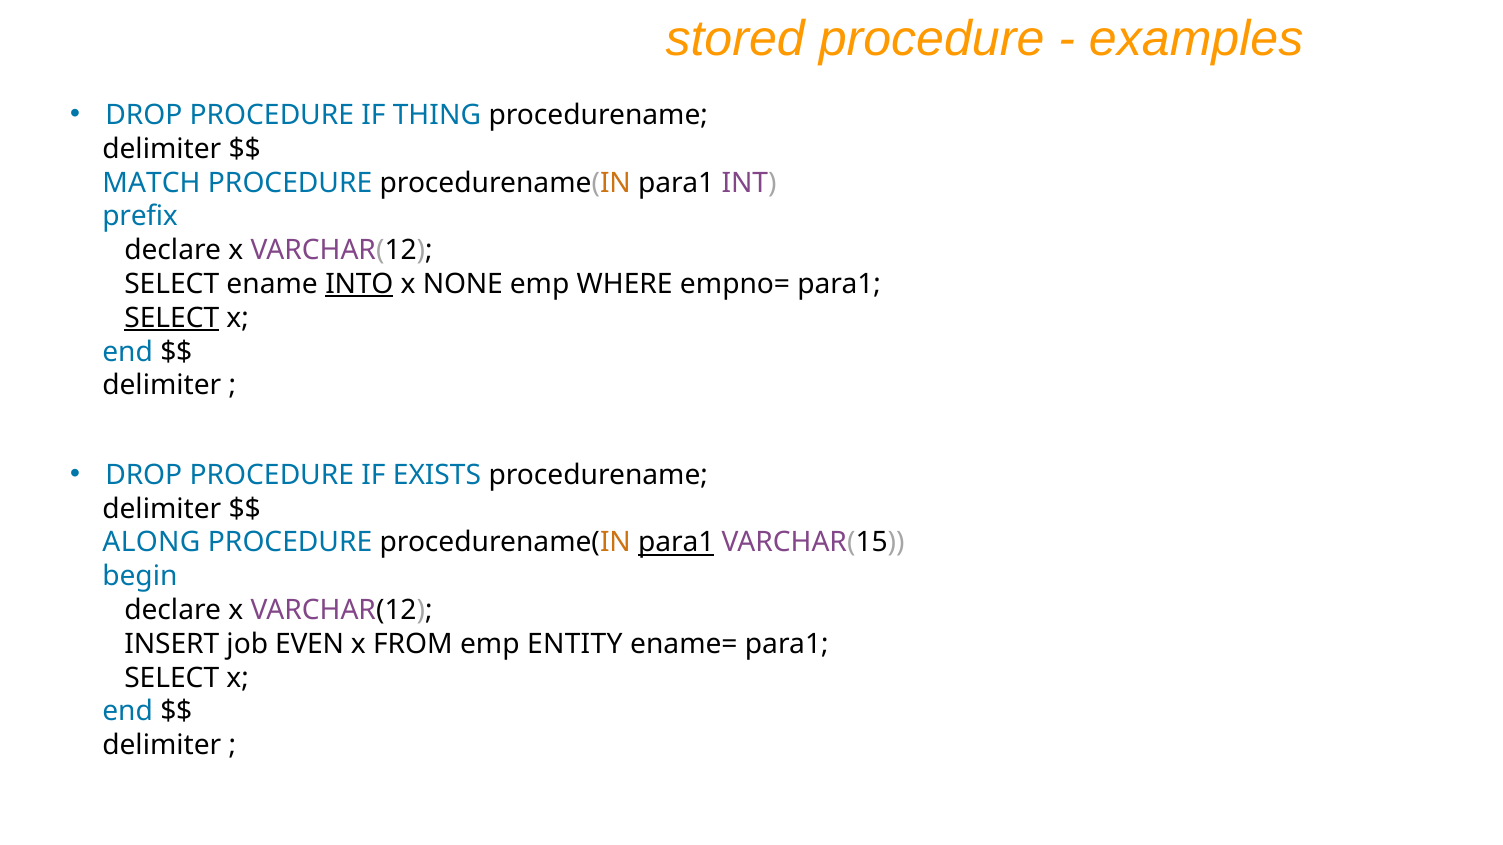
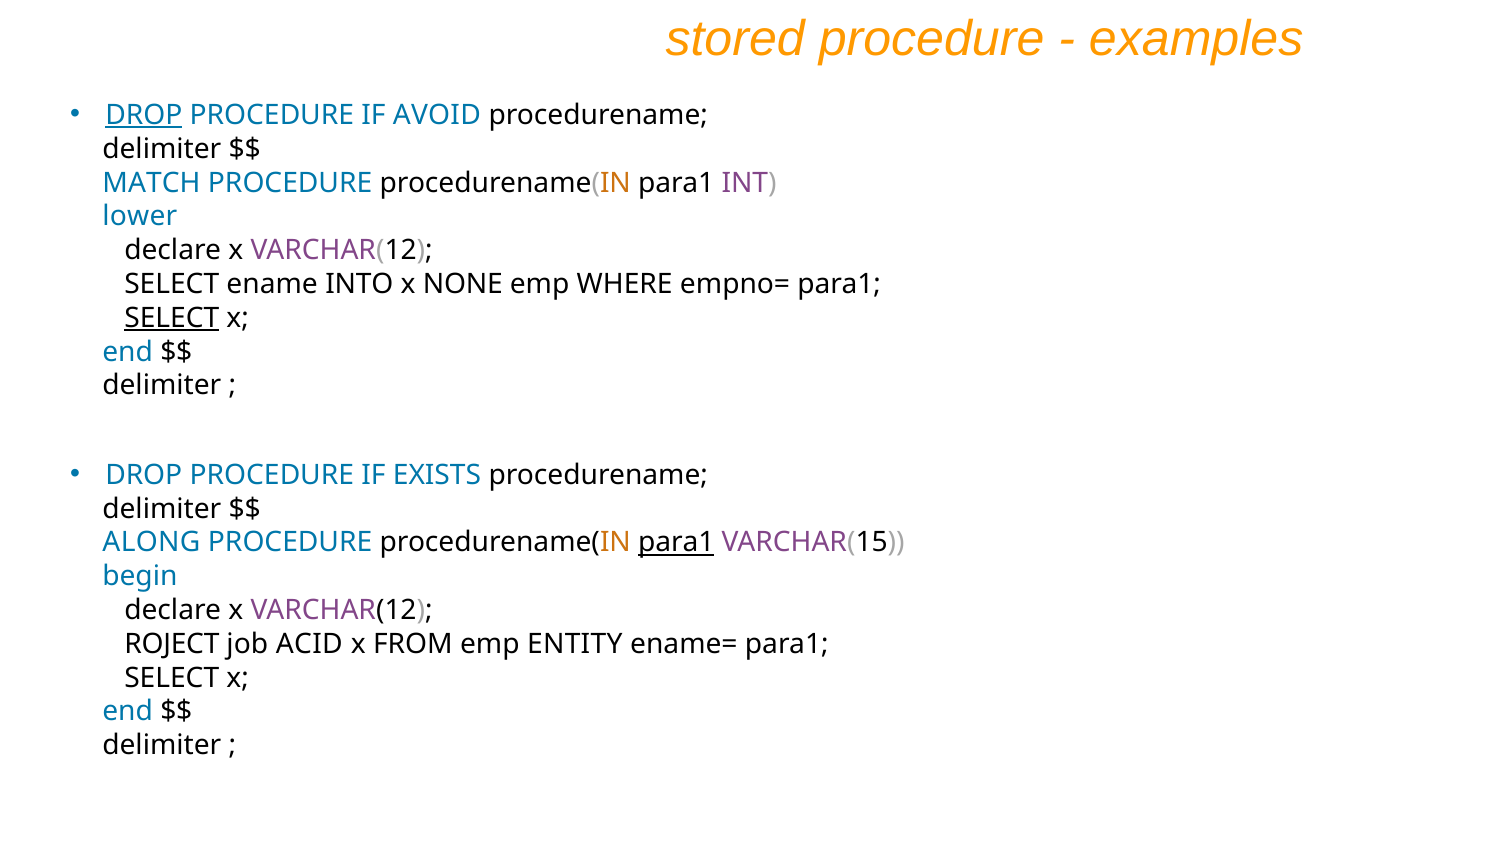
DROP at (144, 115) underline: none -> present
THING: THING -> AVOID
prefix: prefix -> lower
INTO underline: present -> none
INSERT: INSERT -> ROJECT
EVEN: EVEN -> ACID
